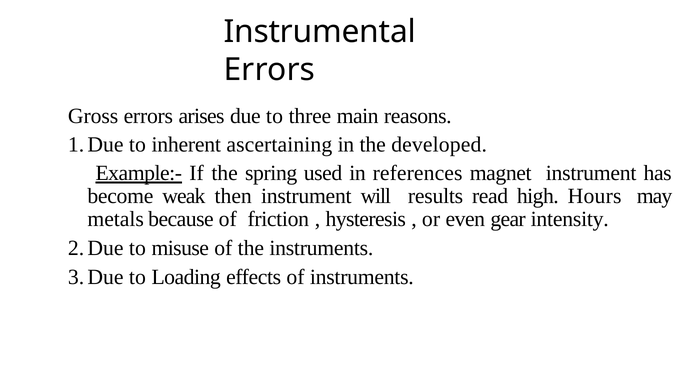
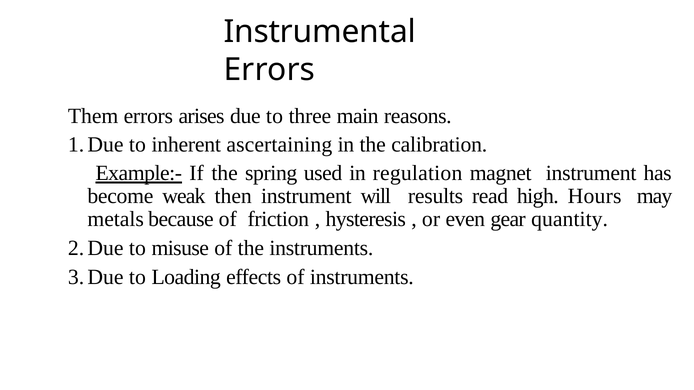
Gross: Gross -> Them
developed: developed -> calibration
references: references -> regulation
intensity: intensity -> quantity
